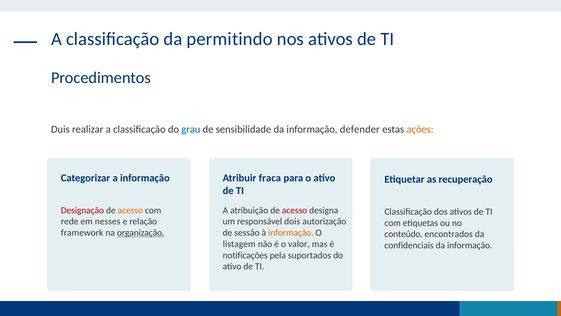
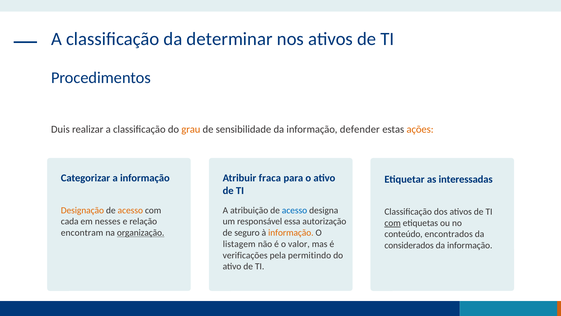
permitindo: permitindo -> determinar
grau colour: blue -> orange
recuperação: recuperação -> interessadas
Designação colour: red -> orange
acesso at (295, 210) colour: red -> blue
rede: rede -> cada
dois: dois -> essa
com at (393, 223) underline: none -> present
framework: framework -> encontram
sessão: sessão -> seguro
confidenciais: confidenciais -> considerados
notificações: notificações -> verificações
suportados: suportados -> permitindo
